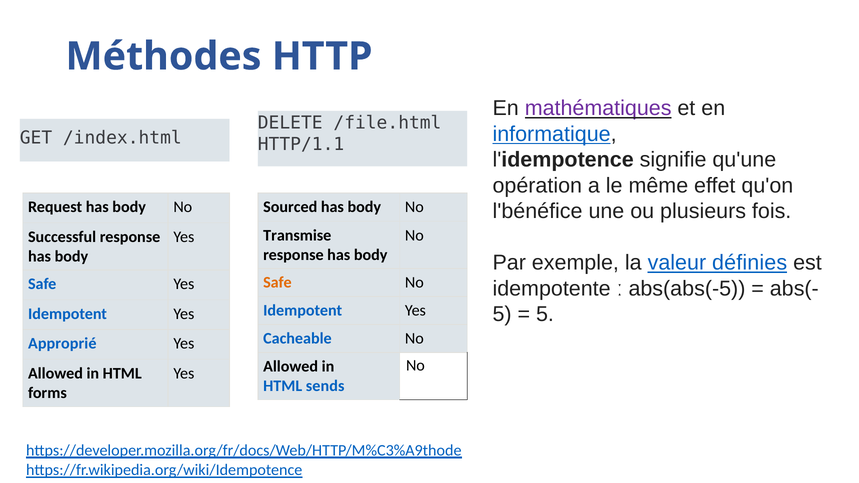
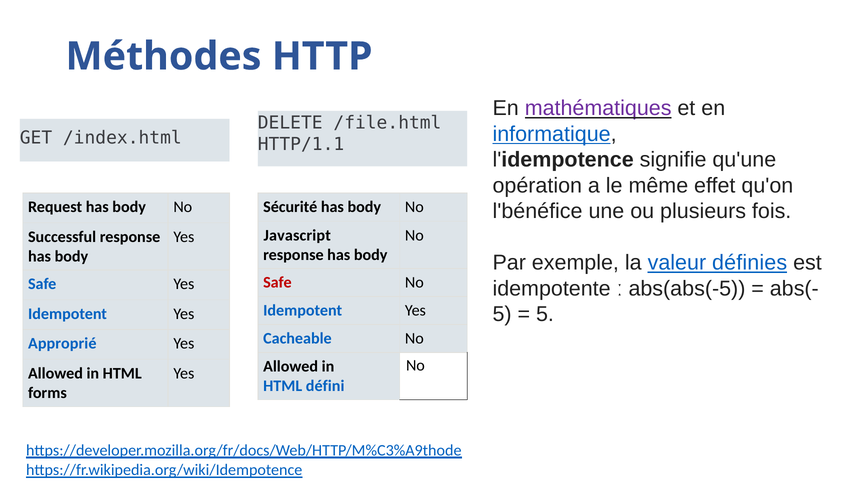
Sourced: Sourced -> Sécurité
Transmise: Transmise -> Javascript
Safe at (277, 283) colour: orange -> red
sends: sends -> défini
